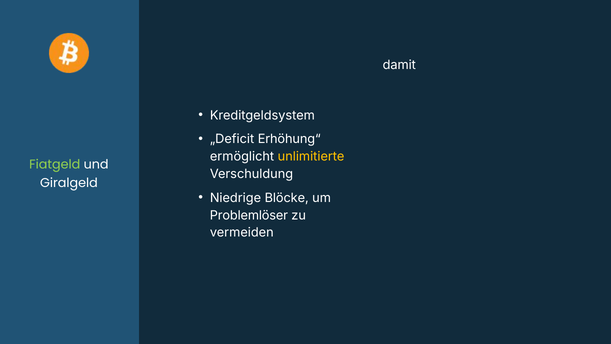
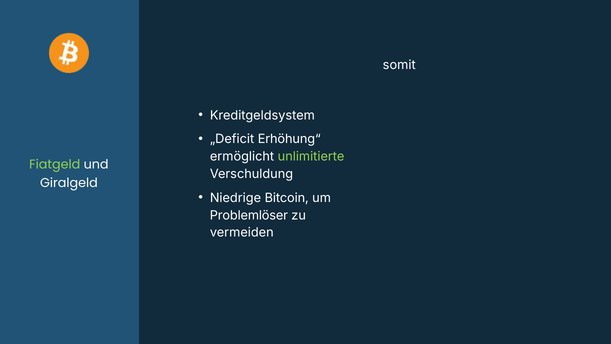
damit: damit -> somit
unlimitierte colour: yellow -> light green
Blöcke: Blöcke -> Bitcoin
